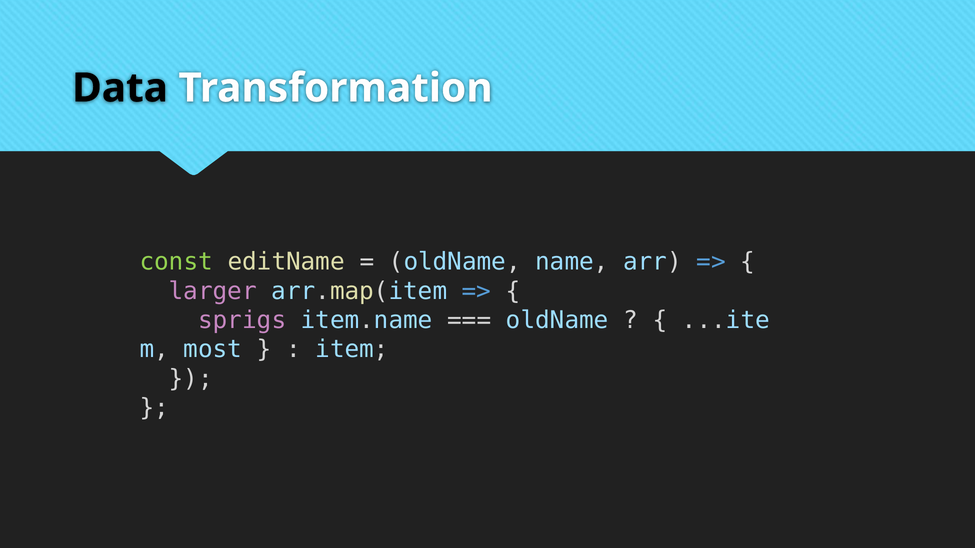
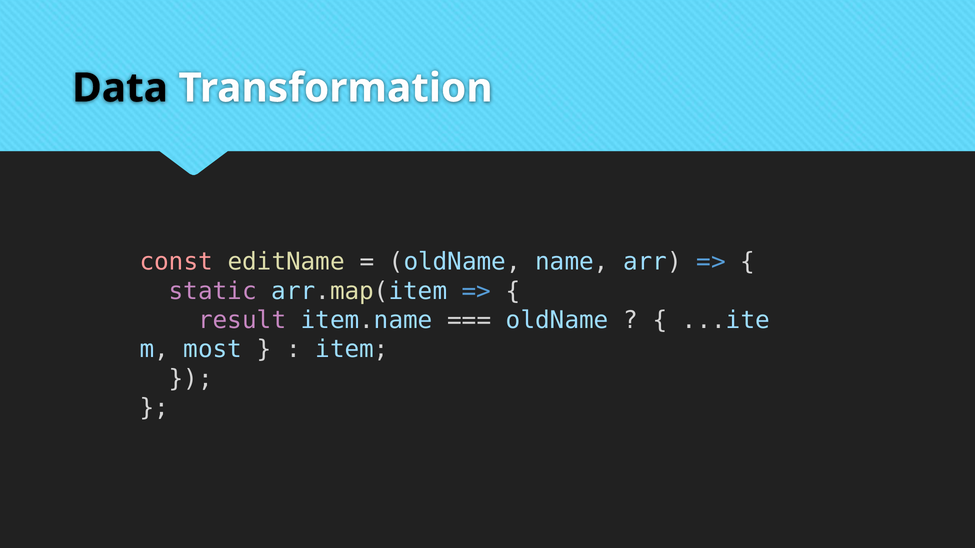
const colour: light green -> pink
larger: larger -> static
sprigs: sprigs -> result
